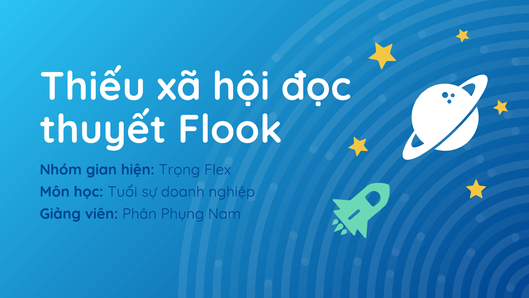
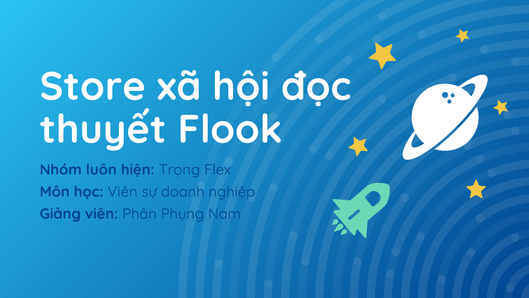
Thiếu: Thiếu -> Store
gian: gian -> luôn
học Tuổi: Tuổi -> Viên
